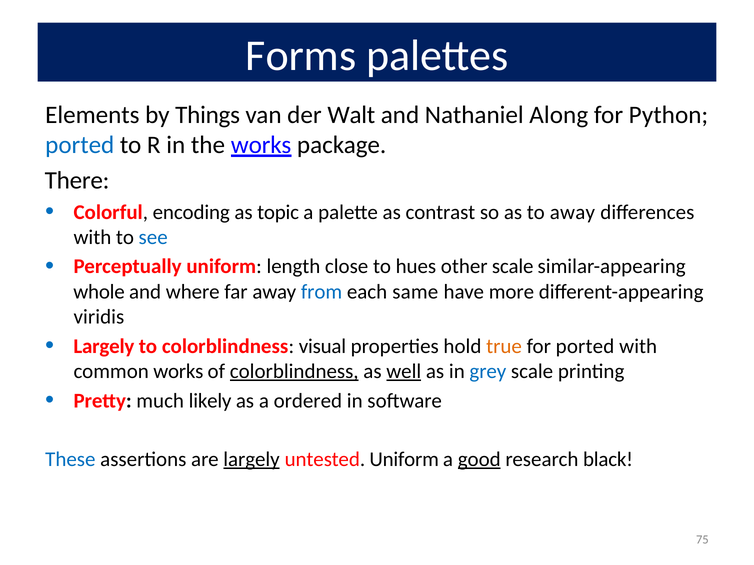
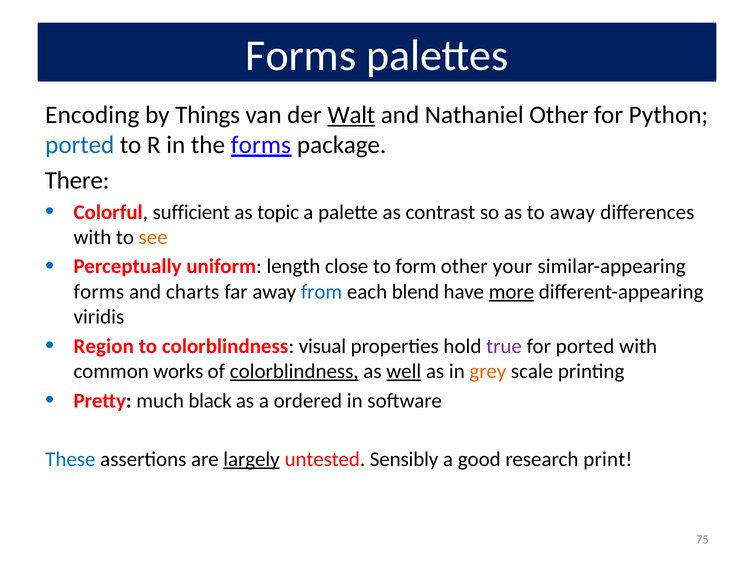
Elements: Elements -> Encoding
Walt underline: none -> present
Nathaniel Along: Along -> Other
the works: works -> forms
encoding: encoding -> sufficient
see colour: blue -> orange
hues: hues -> form
other scale: scale -> your
whole at (99, 292): whole -> forms
where: where -> charts
same: same -> blend
more underline: none -> present
Largely at (104, 347): Largely -> Region
true colour: orange -> purple
grey colour: blue -> orange
likely: likely -> black
untested Uniform: Uniform -> Sensibly
good underline: present -> none
black: black -> print
